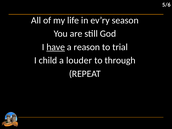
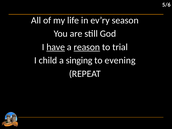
reason underline: none -> present
louder: louder -> singing
through: through -> evening
